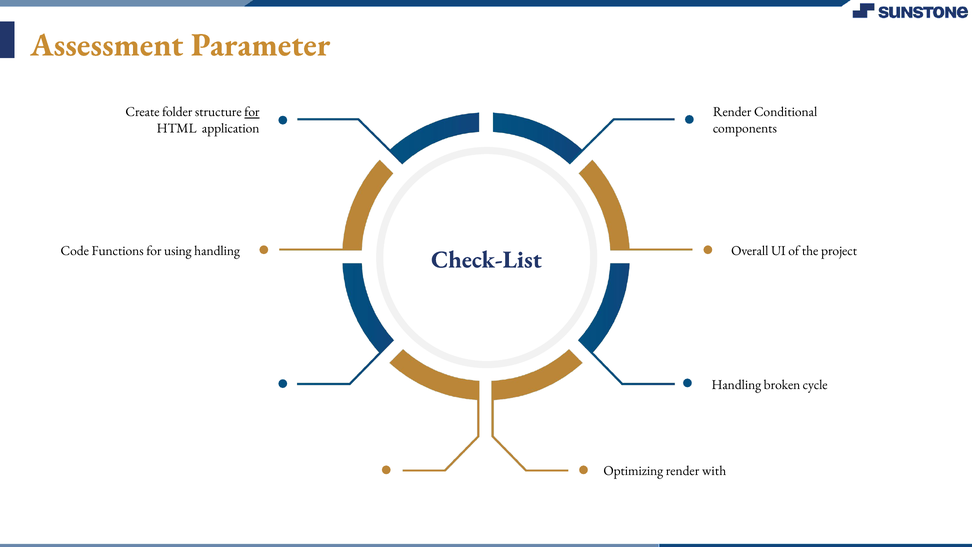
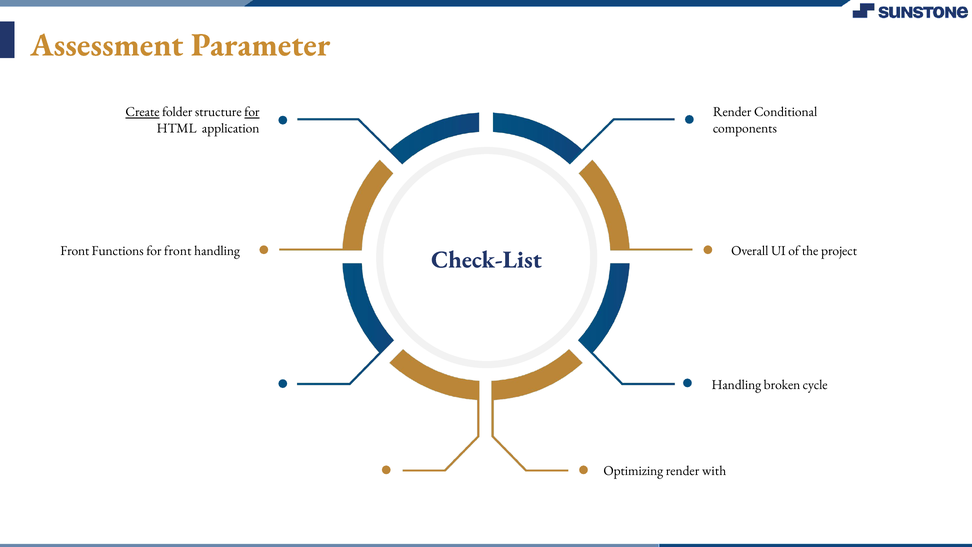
Create underline: none -> present
Code at (75, 251): Code -> Front
for using: using -> front
